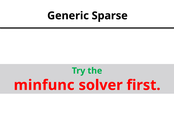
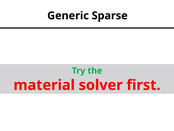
minfunc: minfunc -> material
